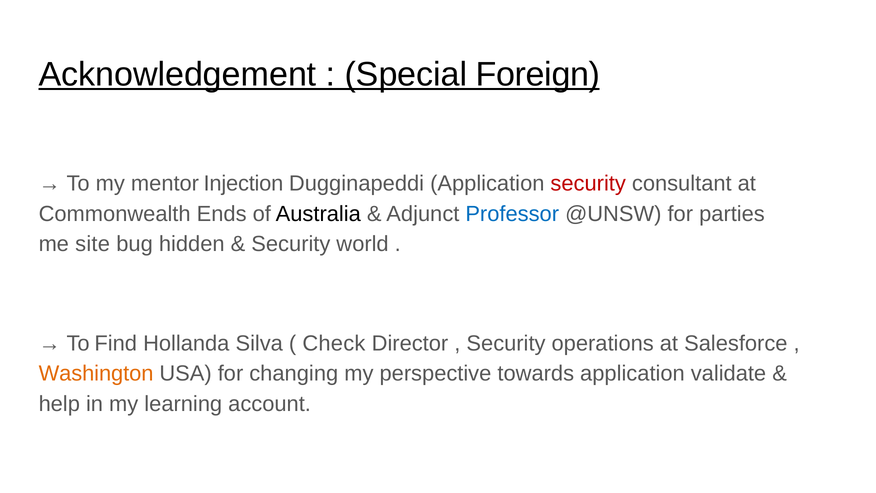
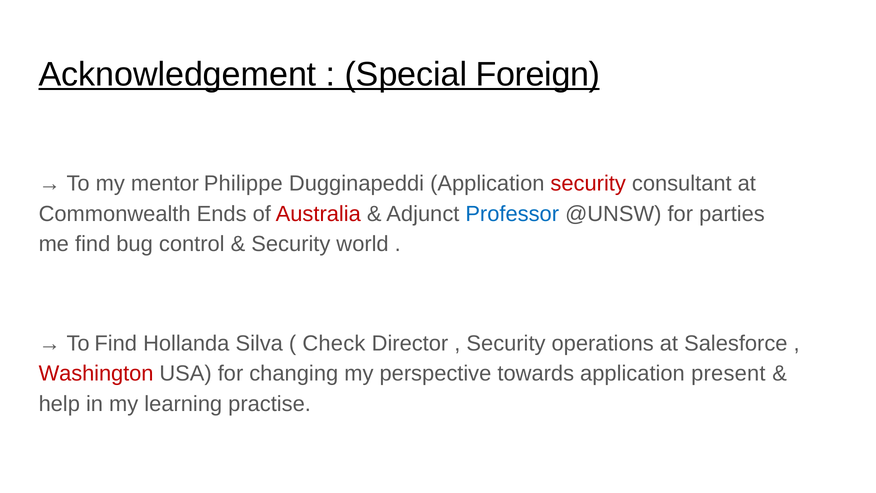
Injection: Injection -> Philippe
Australia colour: black -> red
me site: site -> find
hidden: hidden -> control
Washington colour: orange -> red
validate: validate -> present
account: account -> practise
